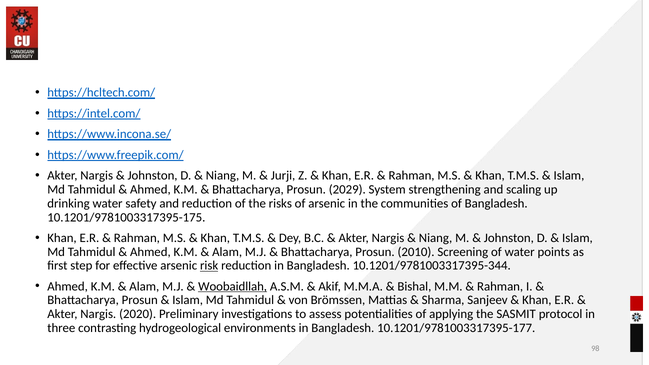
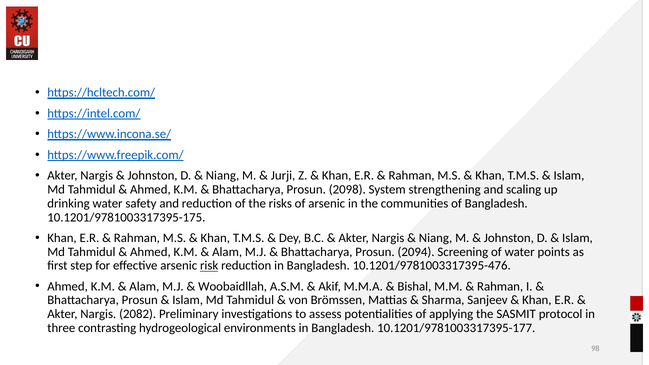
2029: 2029 -> 2098
2010: 2010 -> 2094
10.1201/9781003317395-344: 10.1201/9781003317395-344 -> 10.1201/9781003317395-476
Woobaidllah underline: present -> none
2020: 2020 -> 2082
